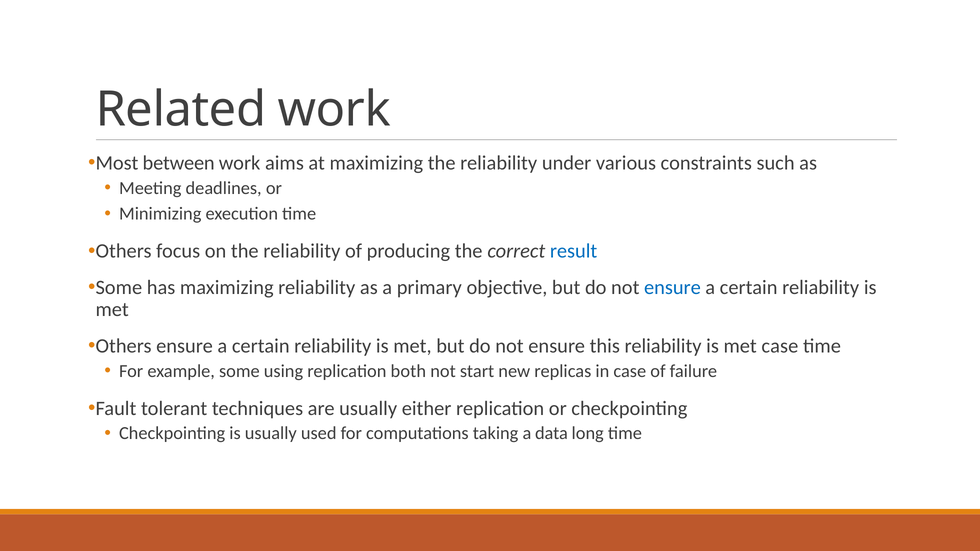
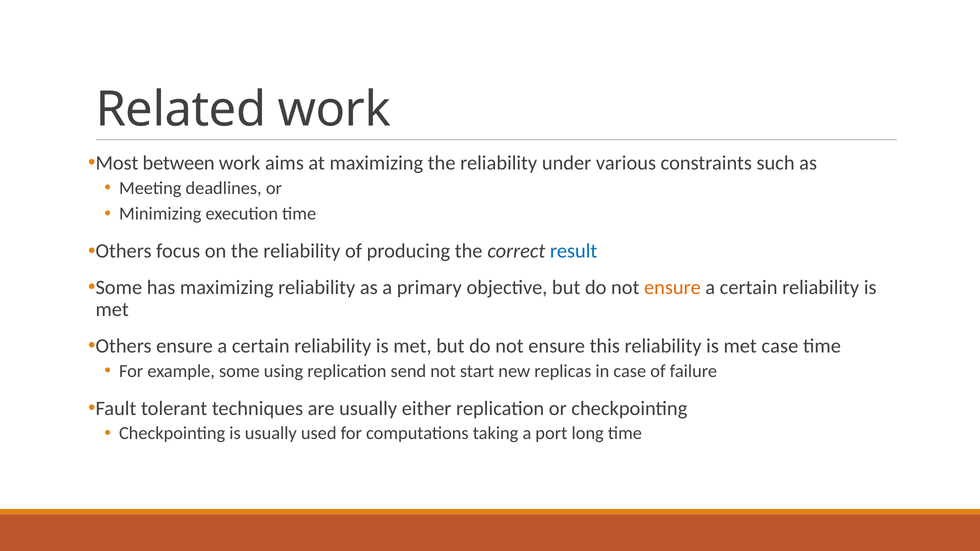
ensure at (672, 288) colour: blue -> orange
both: both -> send
data: data -> port
